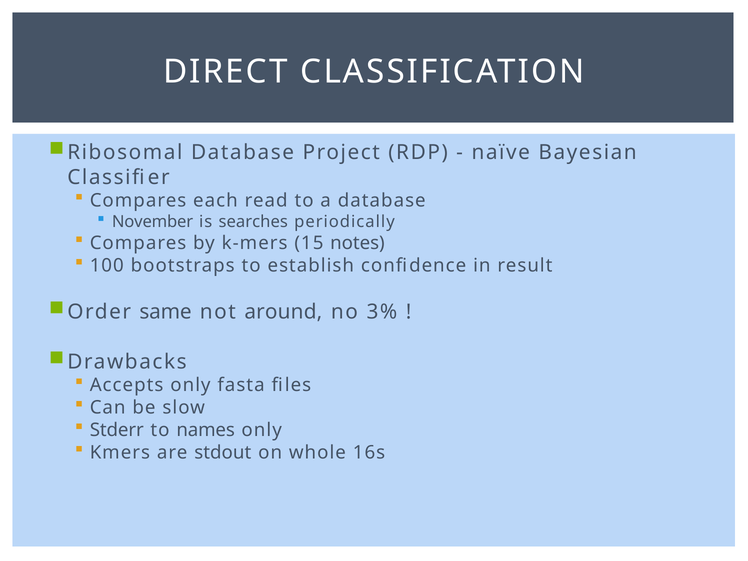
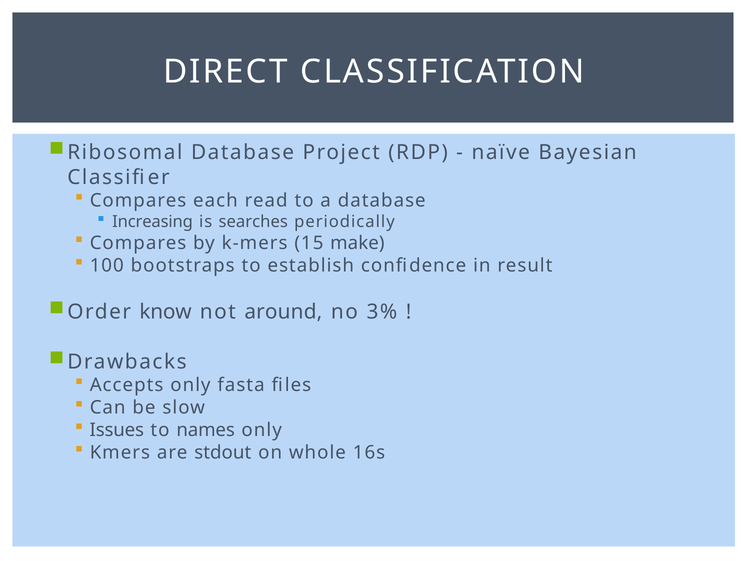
November: November -> Increasing
notes: notes -> make
same: same -> know
Stderr: Stderr -> Issues
